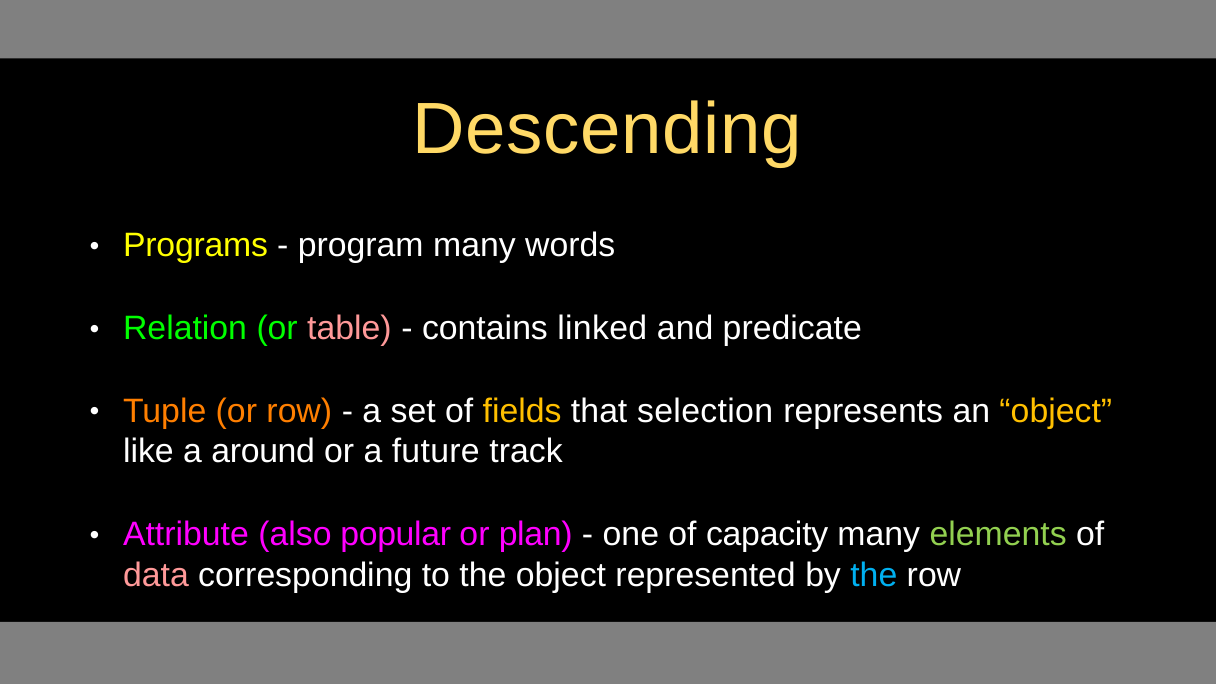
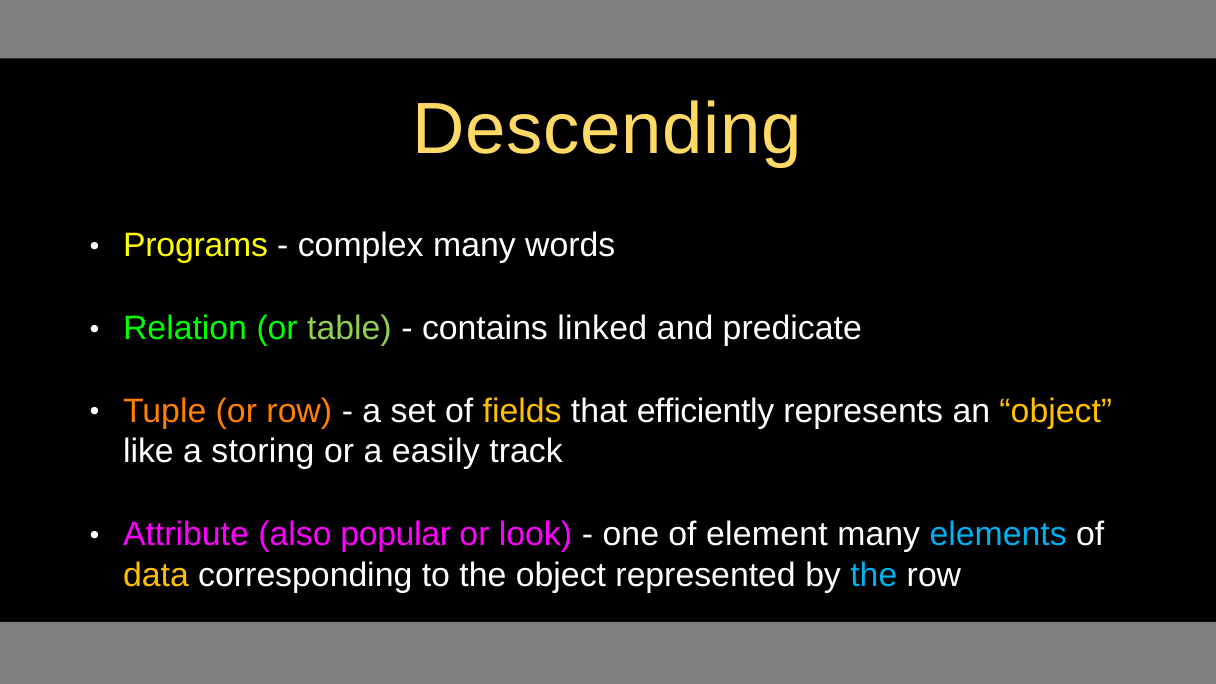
program: program -> complex
table colour: pink -> light green
selection: selection -> efficiently
around: around -> storing
future: future -> easily
plan: plan -> look
capacity: capacity -> element
elements colour: light green -> light blue
data colour: pink -> yellow
